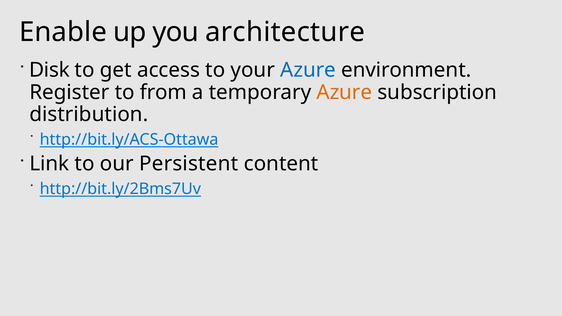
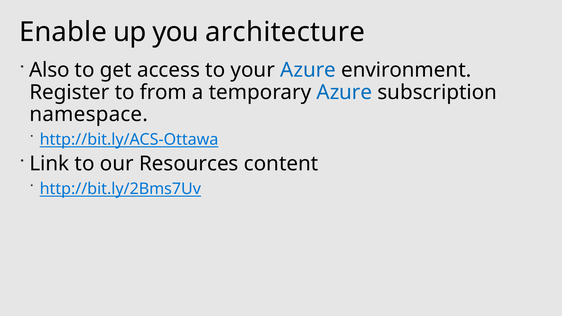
Disk: Disk -> Also
Azure at (344, 92) colour: orange -> blue
distribution: distribution -> namespace
Persistent: Persistent -> Resources
